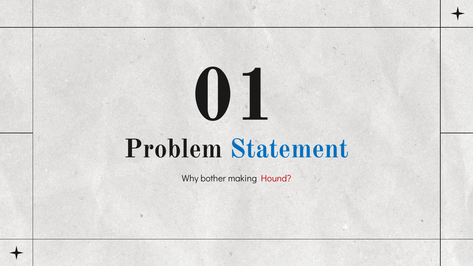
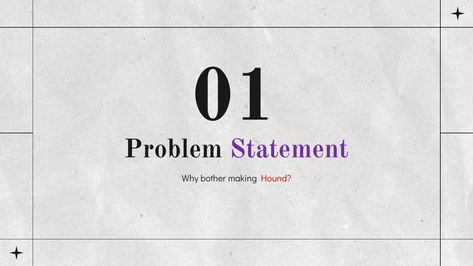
Statement colour: blue -> purple
